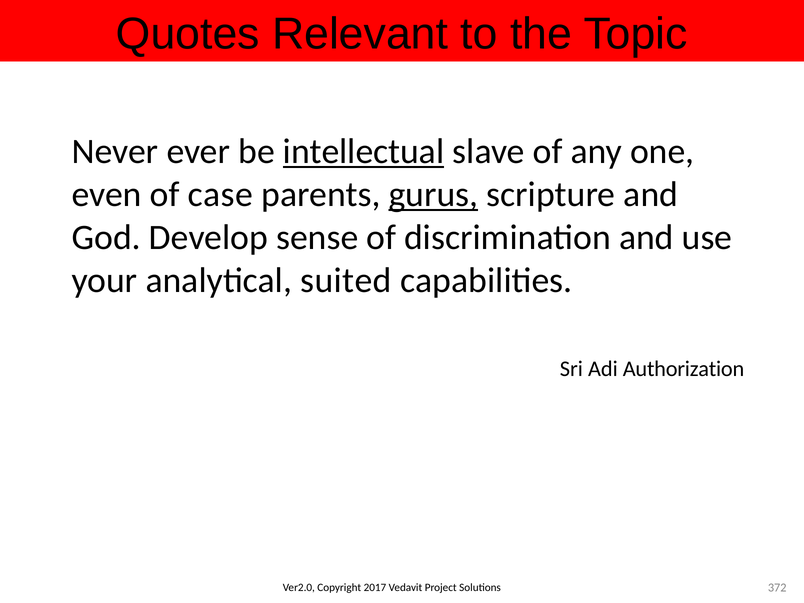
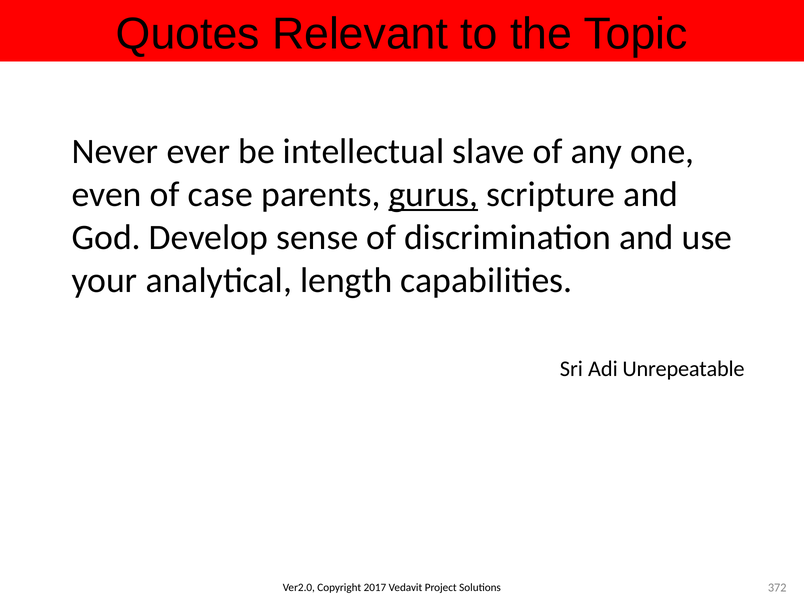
intellectual underline: present -> none
suited: suited -> length
Authorization: Authorization -> Unrepeatable
